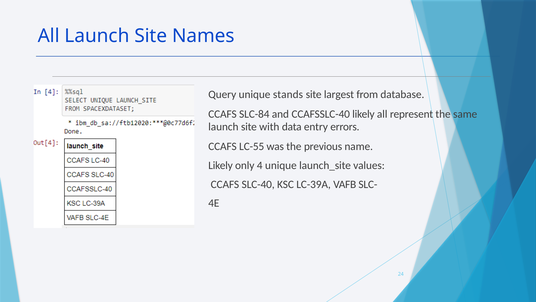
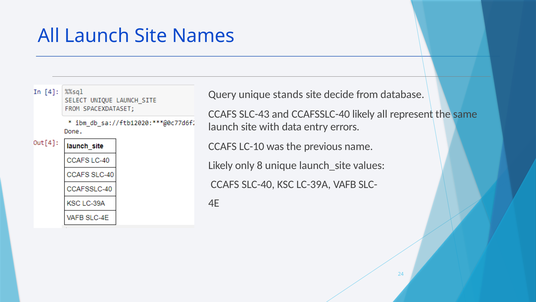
largest: largest -> decide
SLC-84: SLC-84 -> SLC-43
LC-55: LC-55 -> LC-10
4: 4 -> 8
